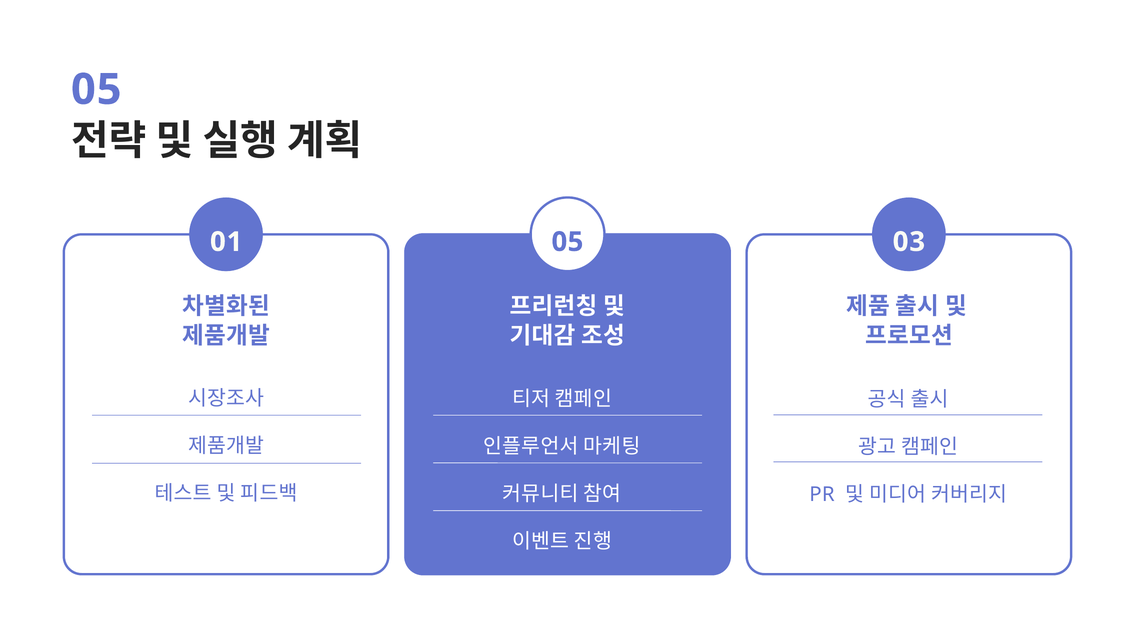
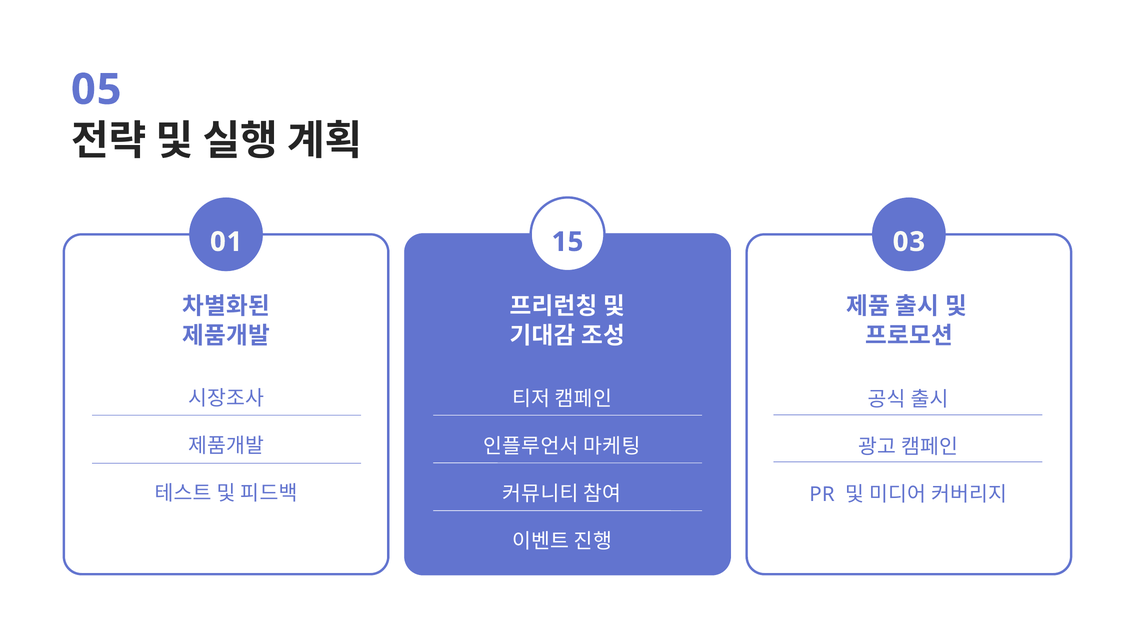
01 05: 05 -> 15
